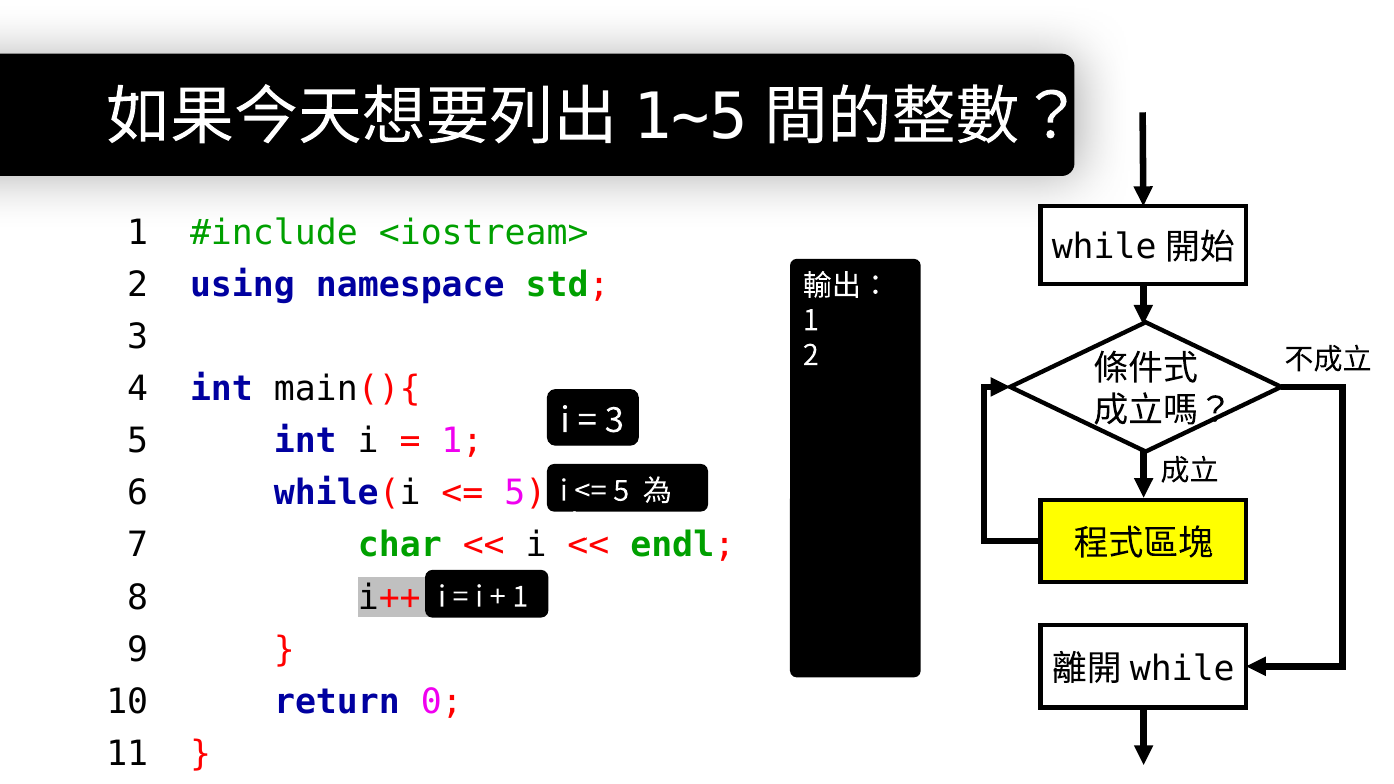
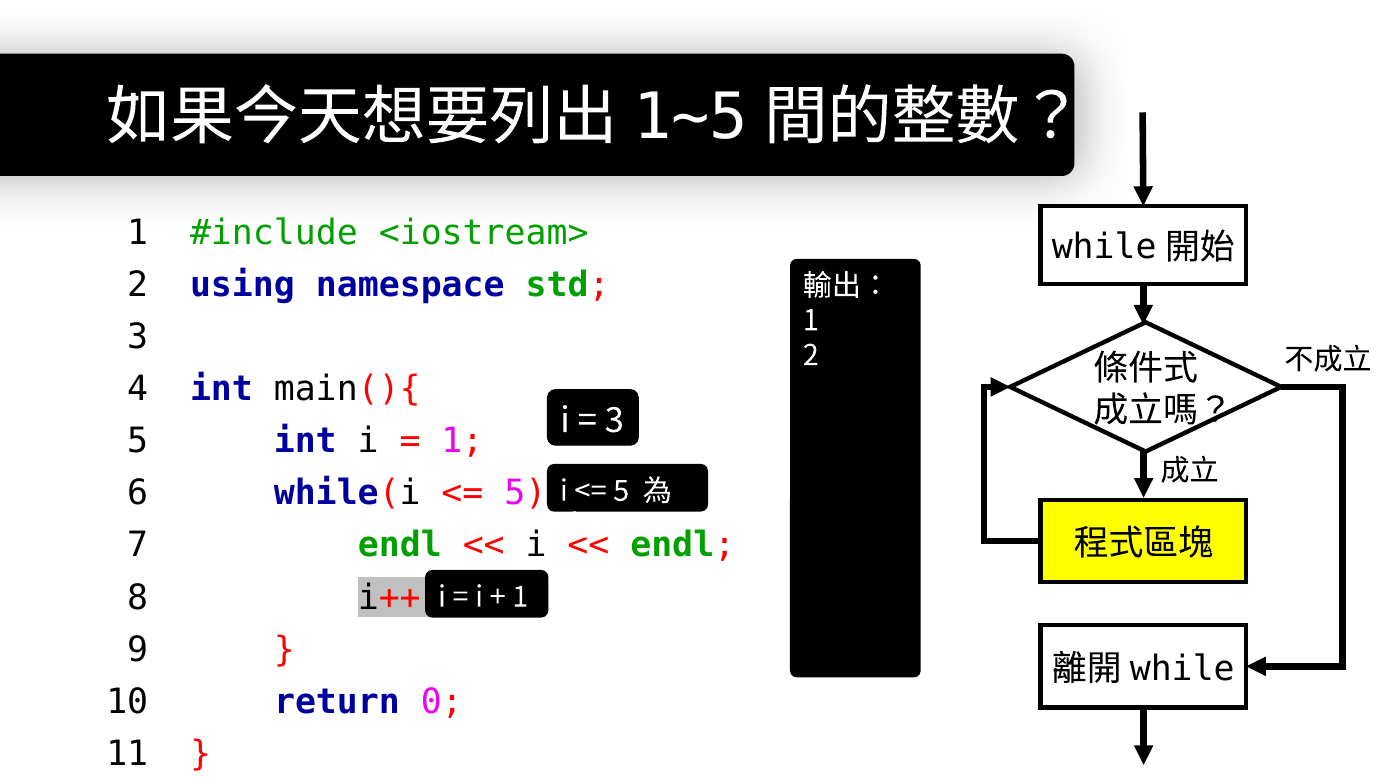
7 char: char -> endl
